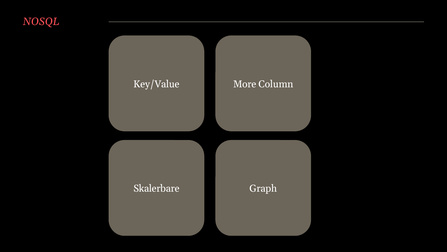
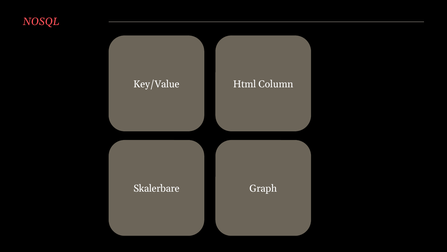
More: More -> Html
